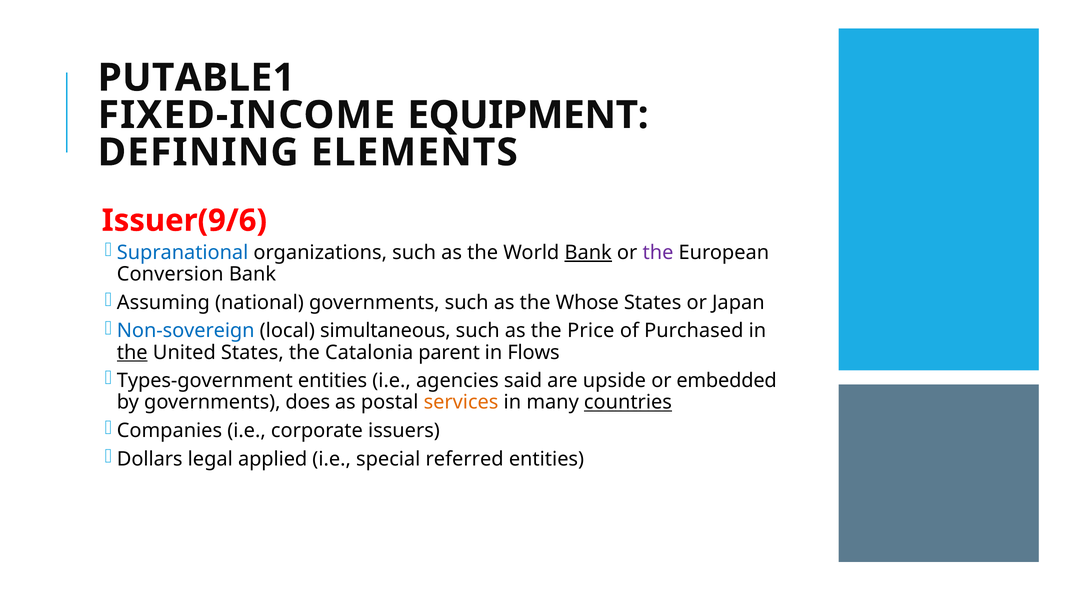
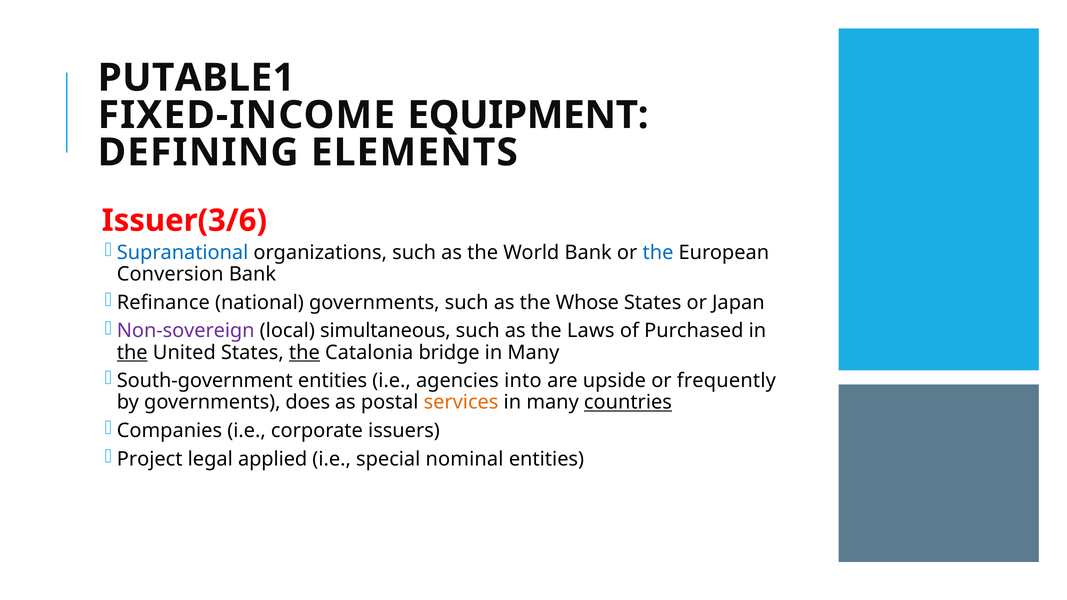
Issuer(9/6: Issuer(9/6 -> Issuer(3/6
Bank at (588, 253) underline: present -> none
the at (658, 253) colour: purple -> blue
Assuming: Assuming -> Refinance
Non-sovereign colour: blue -> purple
Price: Price -> Laws
the at (304, 353) underline: none -> present
parent: parent -> bridge
Flows at (534, 353): Flows -> Many
Types-government: Types-government -> South-government
said: said -> into
embedded: embedded -> frequently
Dollars: Dollars -> Project
referred: referred -> nominal
